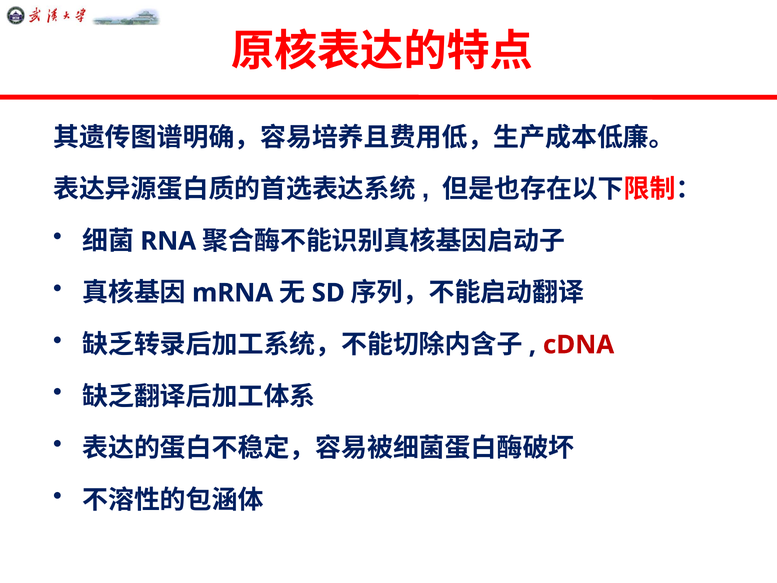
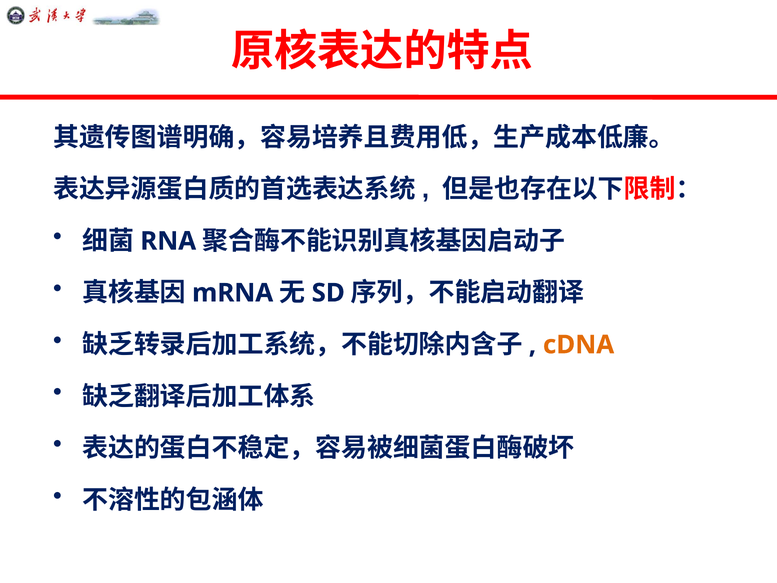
cDNA colour: red -> orange
